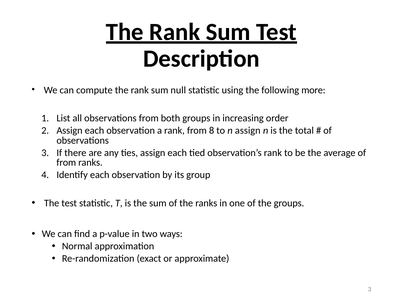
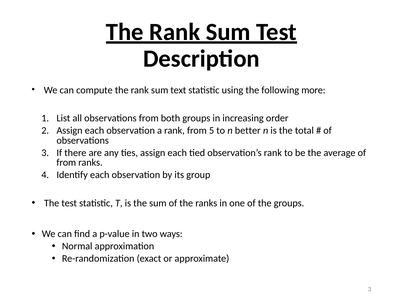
null: null -> text
8: 8 -> 5
n assign: assign -> better
